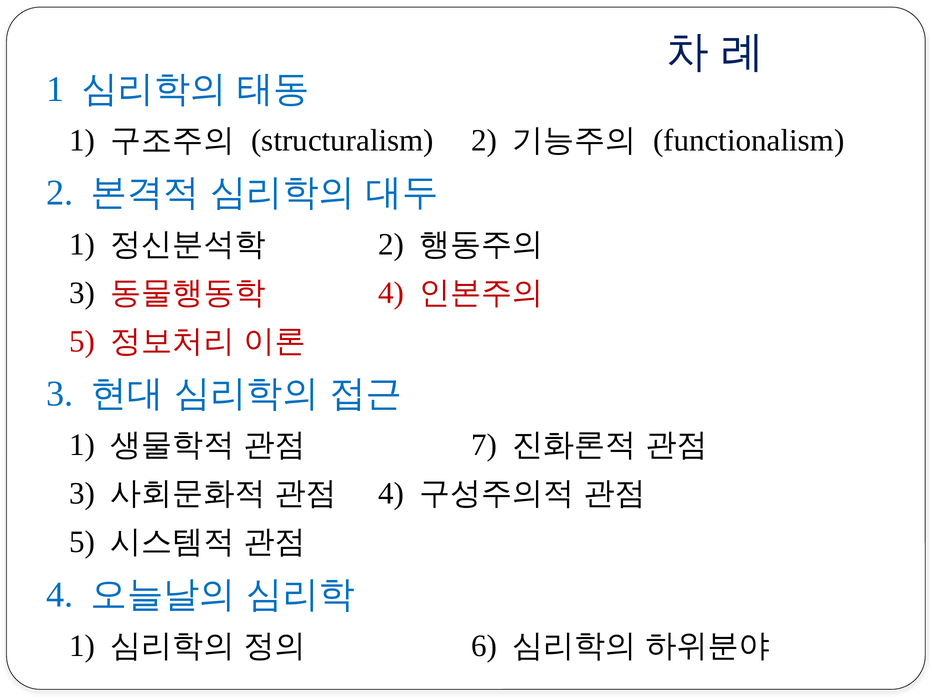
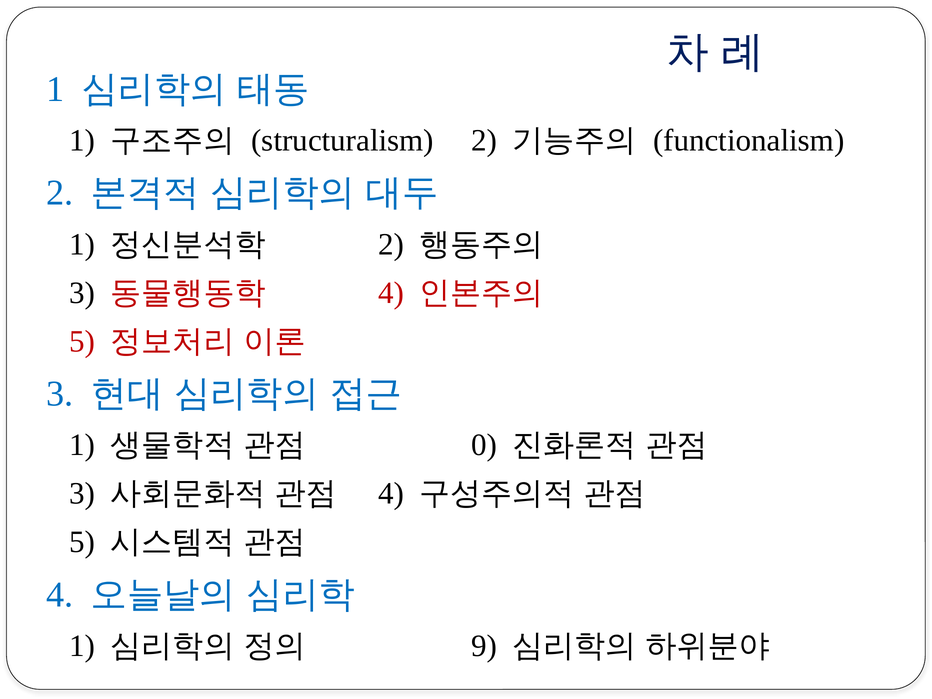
7: 7 -> 0
6: 6 -> 9
